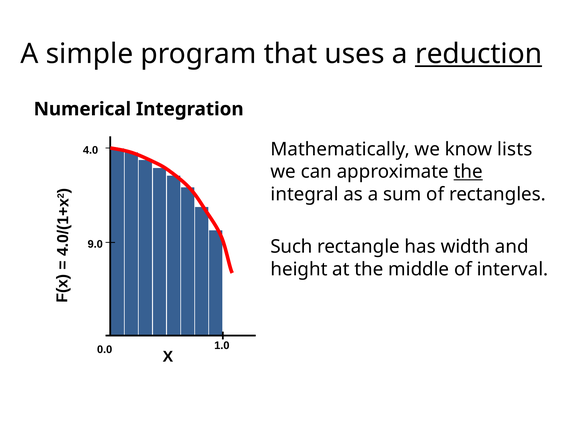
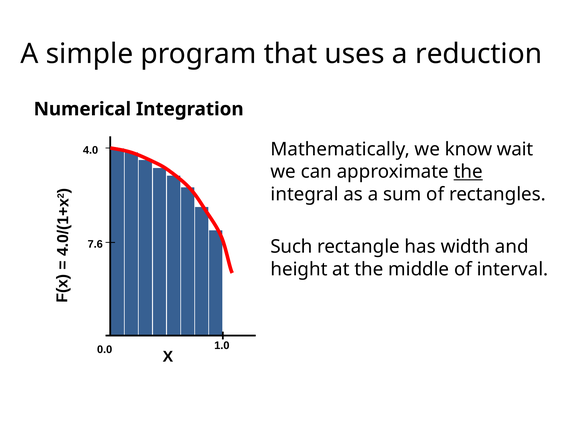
reduction underline: present -> none
lists: lists -> wait
9.0: 9.0 -> 7.6
